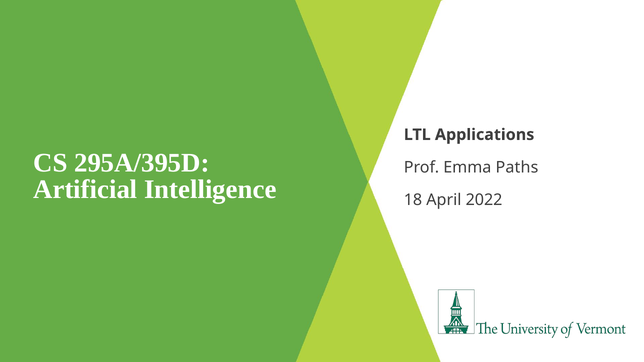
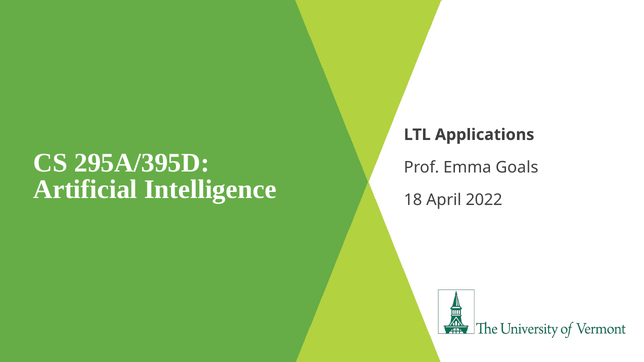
Paths: Paths -> Goals
